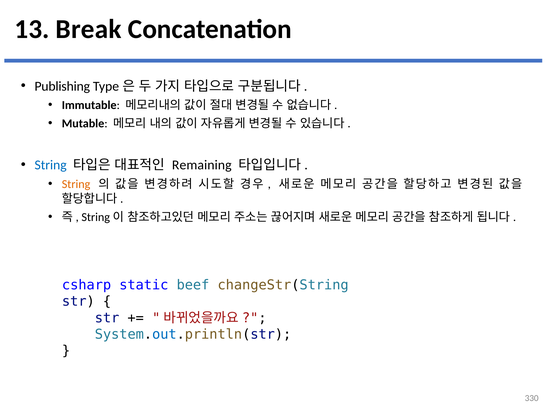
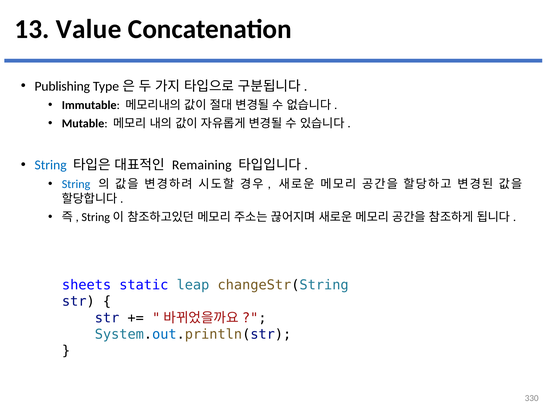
Break: Break -> Value
String at (76, 184) colour: orange -> blue
csharp: csharp -> sheets
beef: beef -> leap
